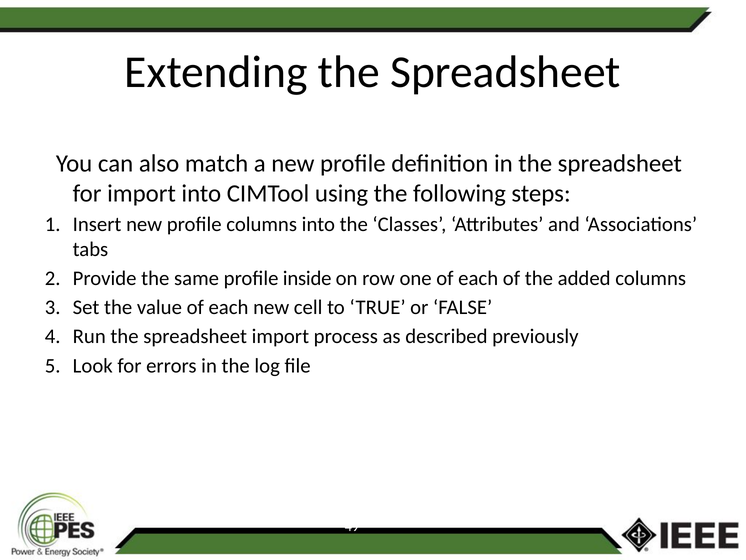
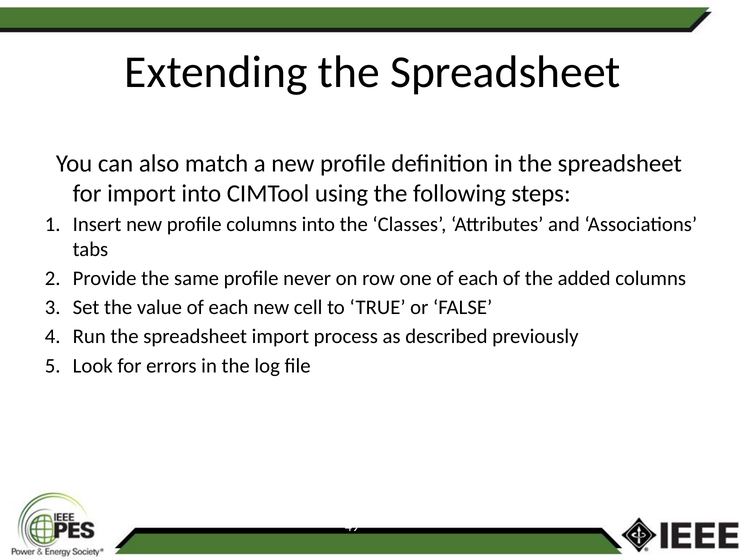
inside: inside -> never
